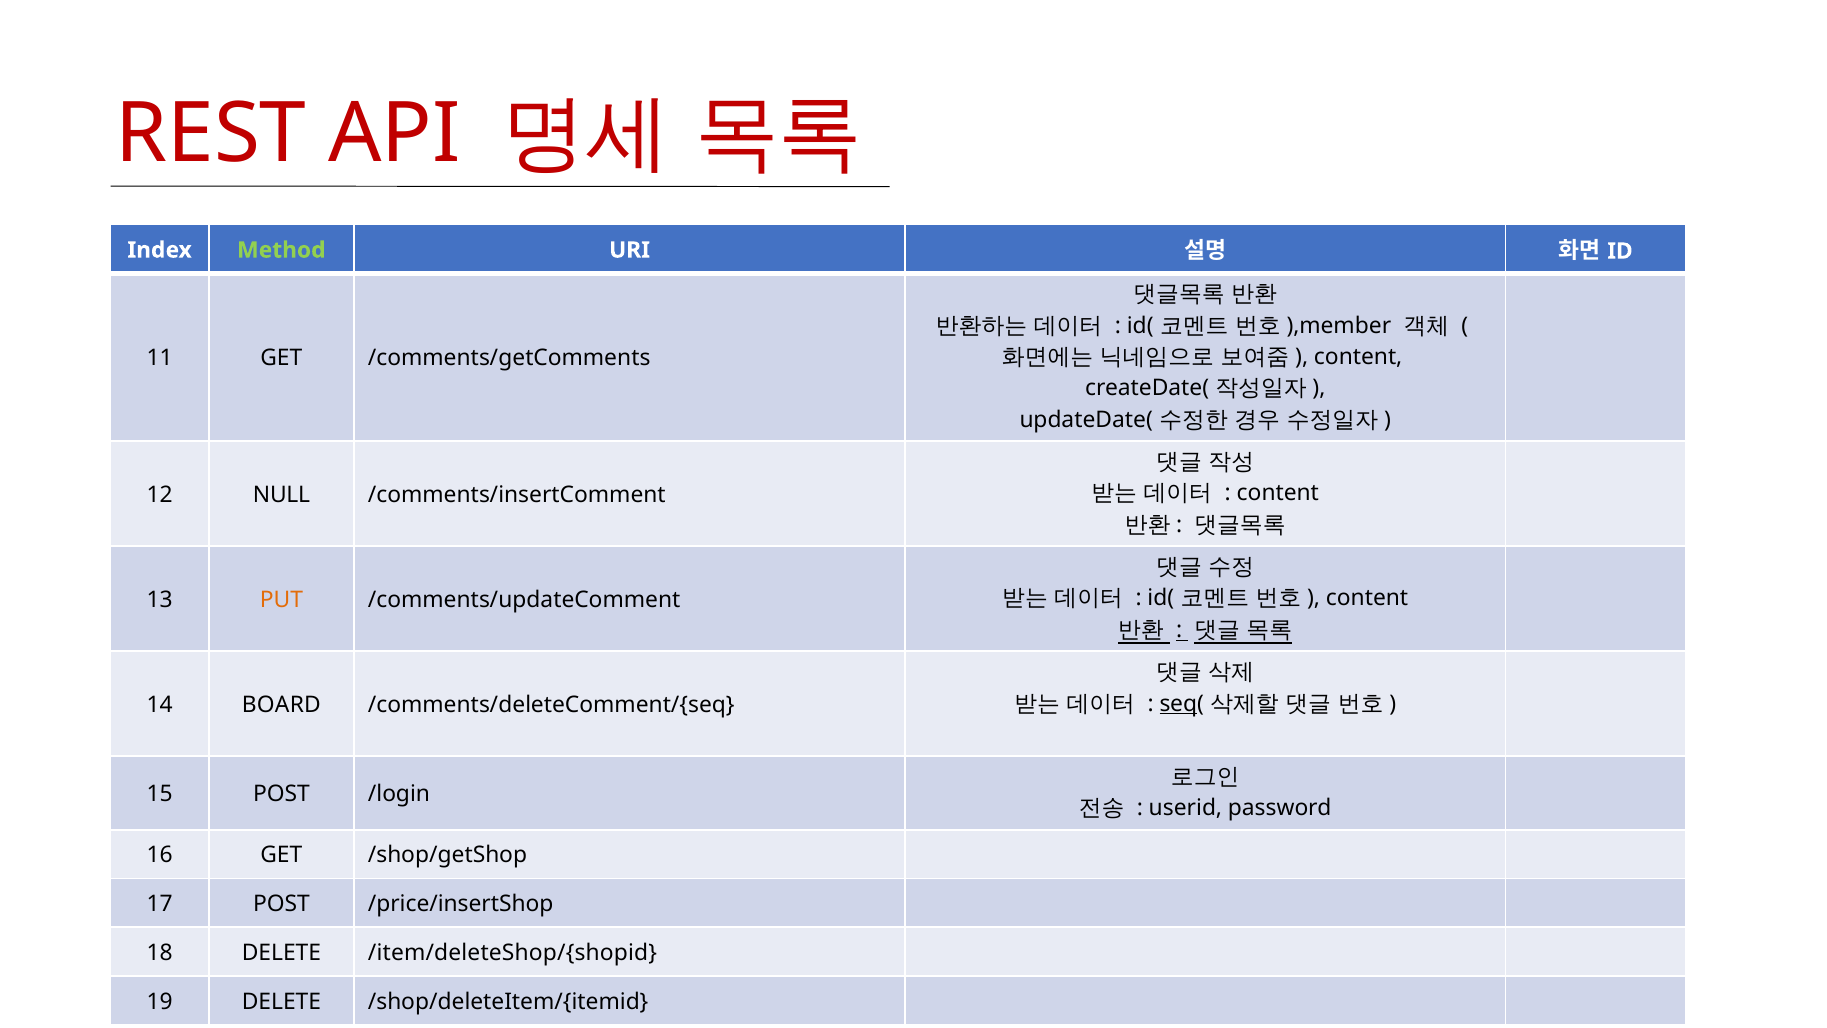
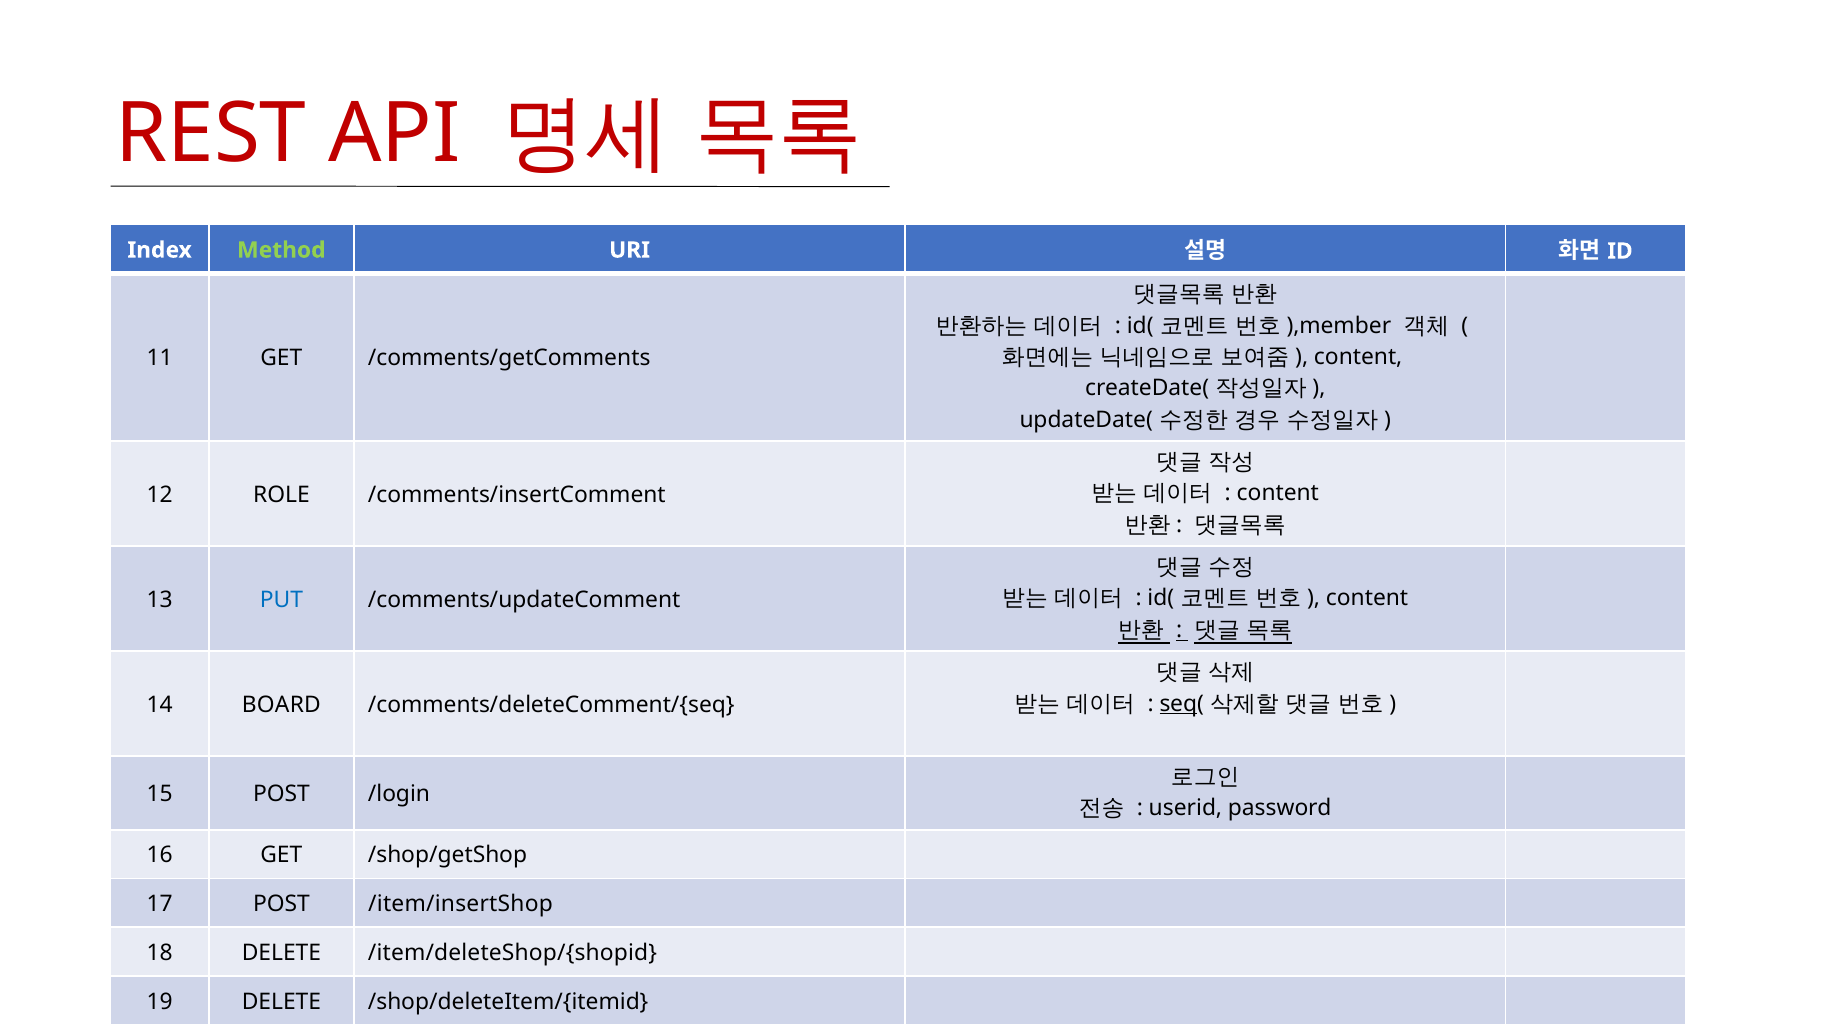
NULL: NULL -> ROLE
PUT colour: orange -> blue
/price/insertShop: /price/insertShop -> /item/insertShop
